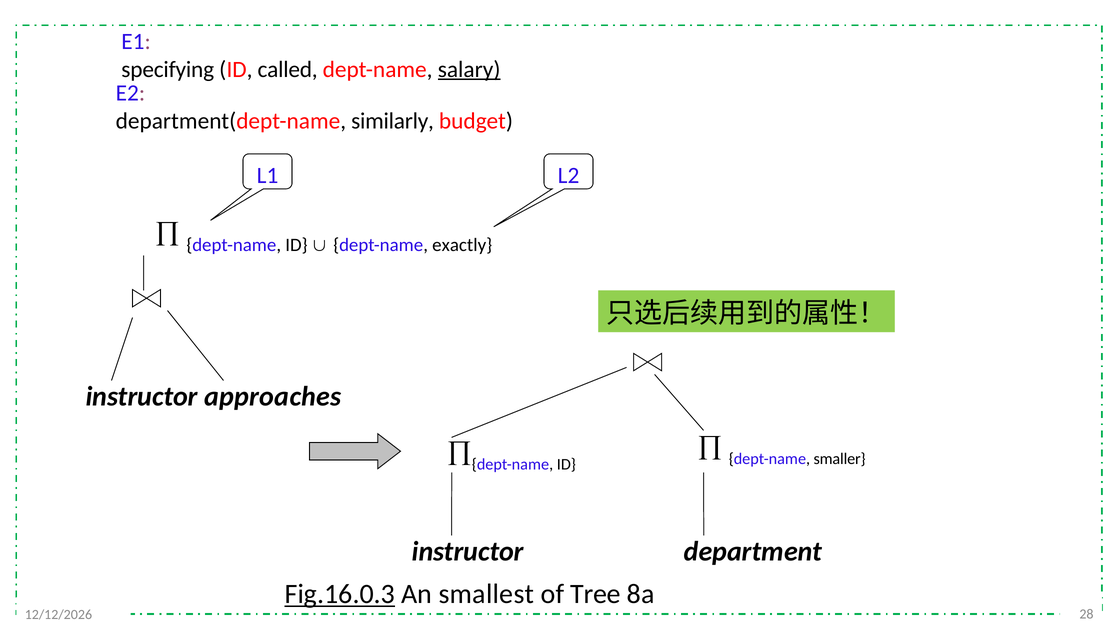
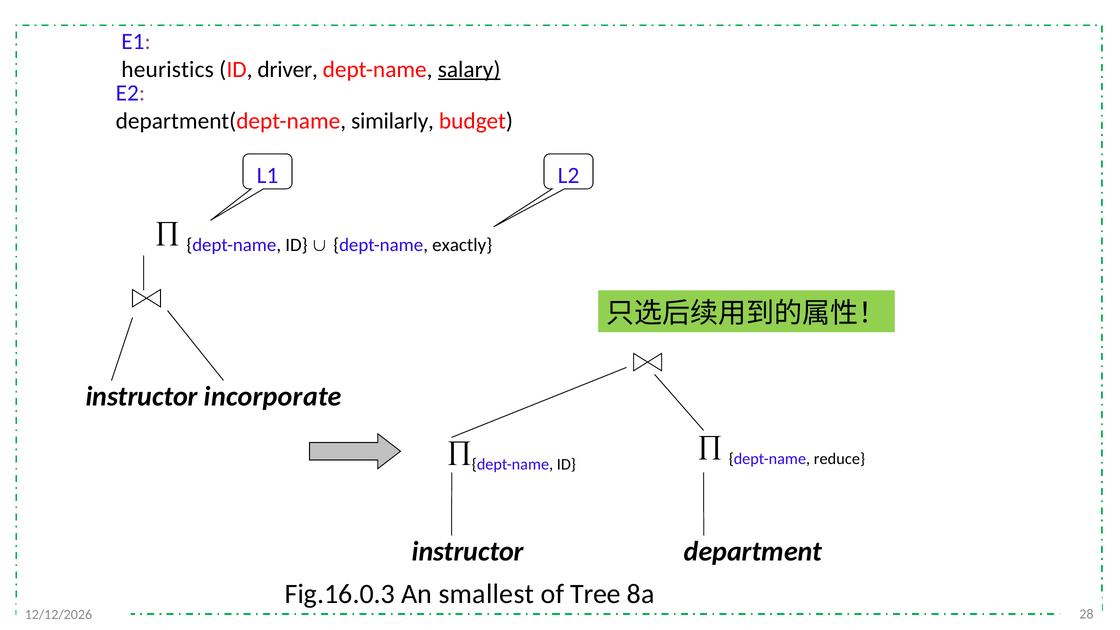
specifying: specifying -> heuristics
called: called -> driver
approaches: approaches -> incorporate
smaller: smaller -> reduce
Fig.16.0.3 underline: present -> none
